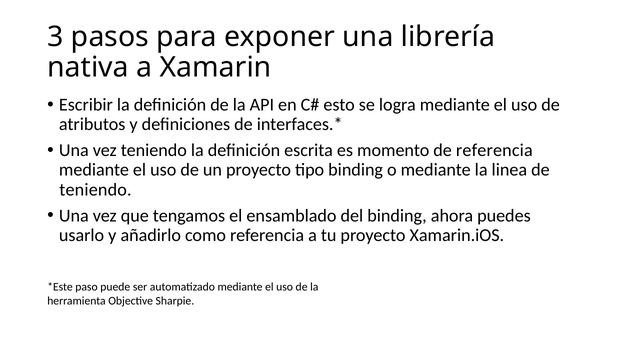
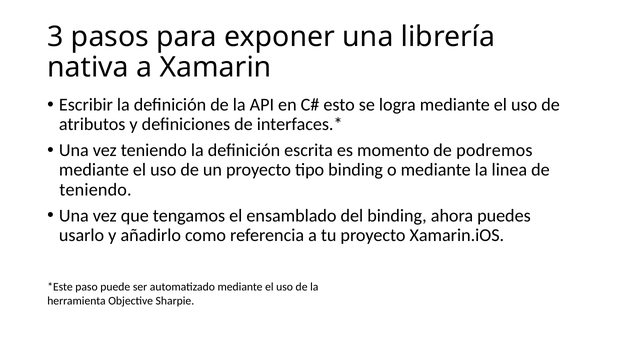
de referencia: referencia -> podremos
